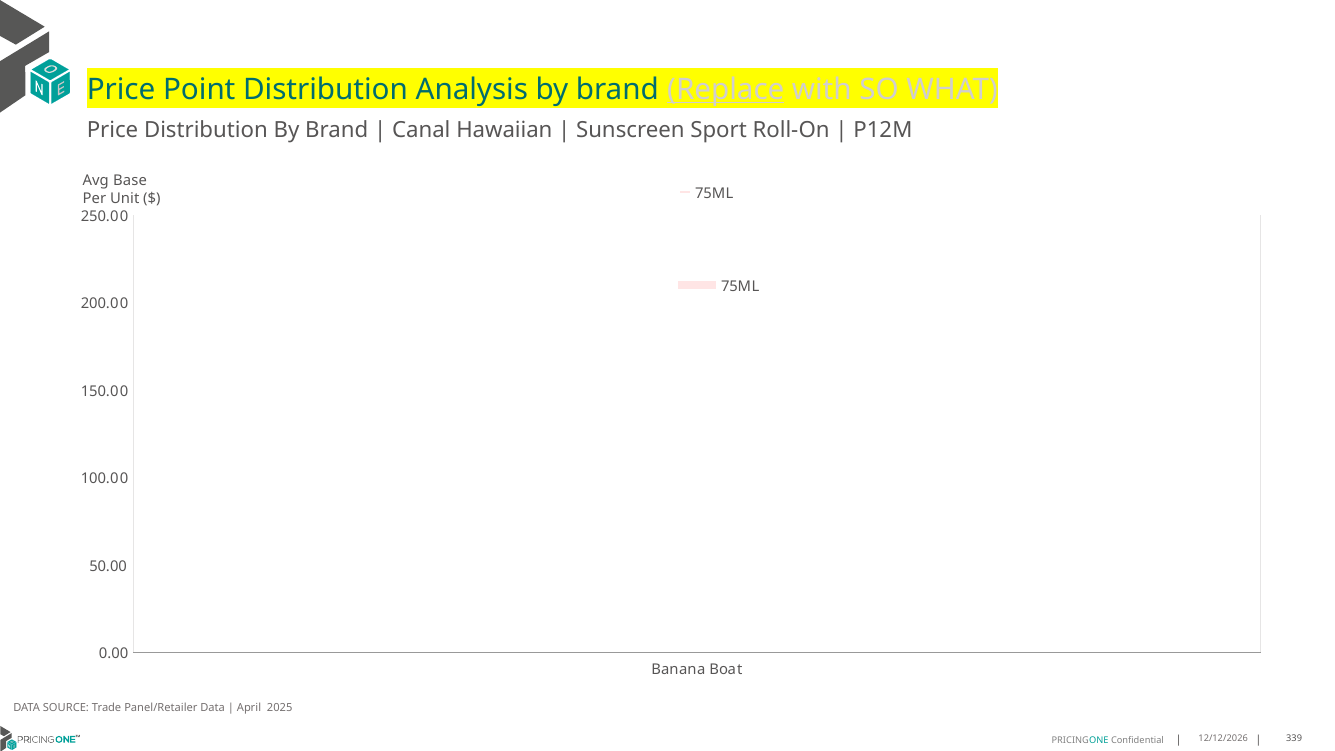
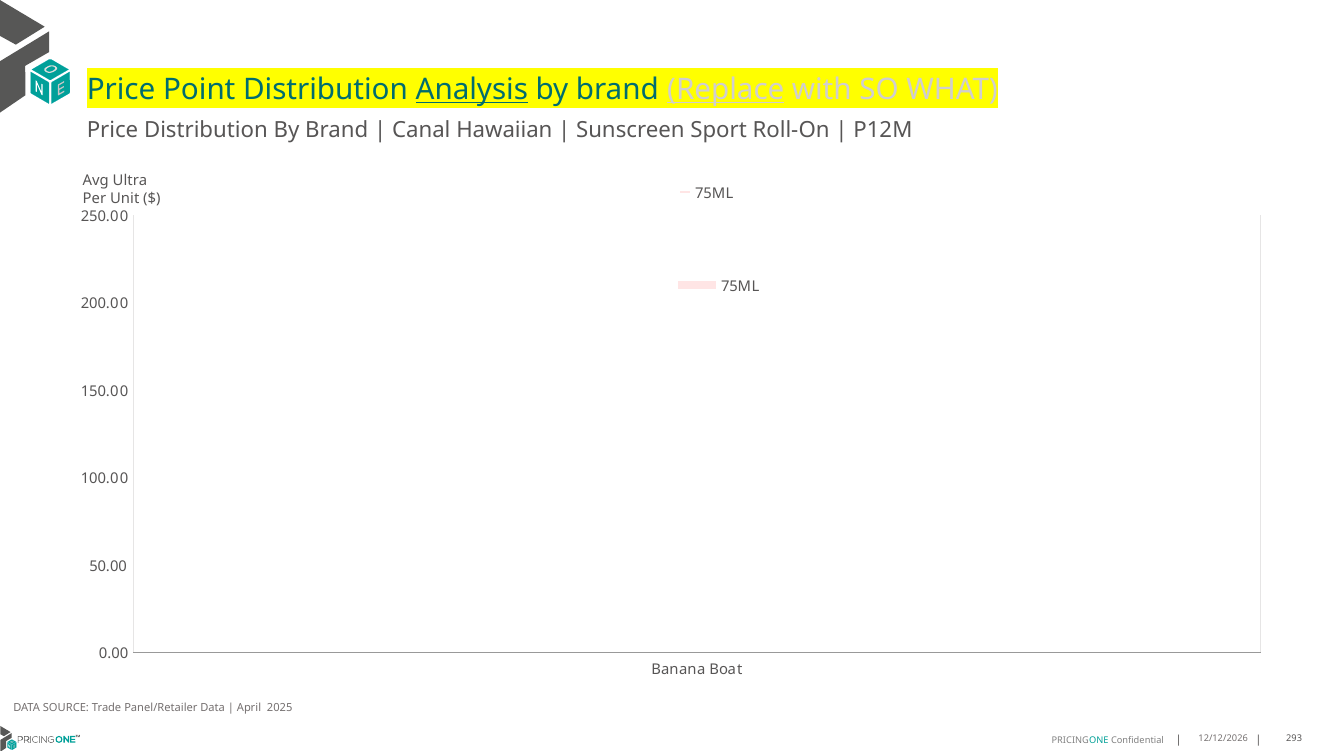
Analysis underline: none -> present
Base: Base -> Ultra
339: 339 -> 293
